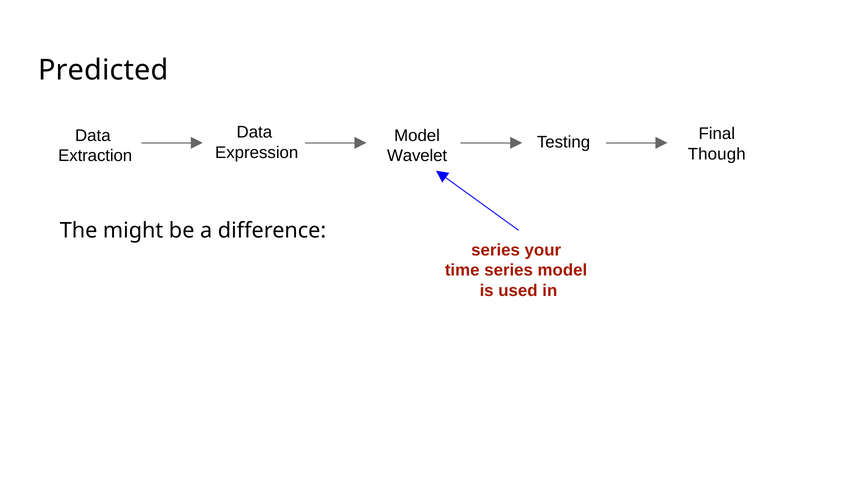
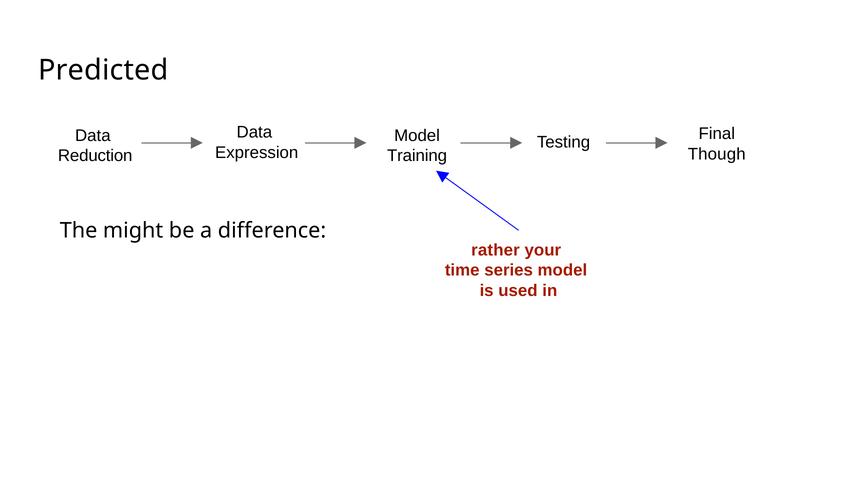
Extraction: Extraction -> Reduction
Wavelet: Wavelet -> Training
series at (496, 250): series -> rather
